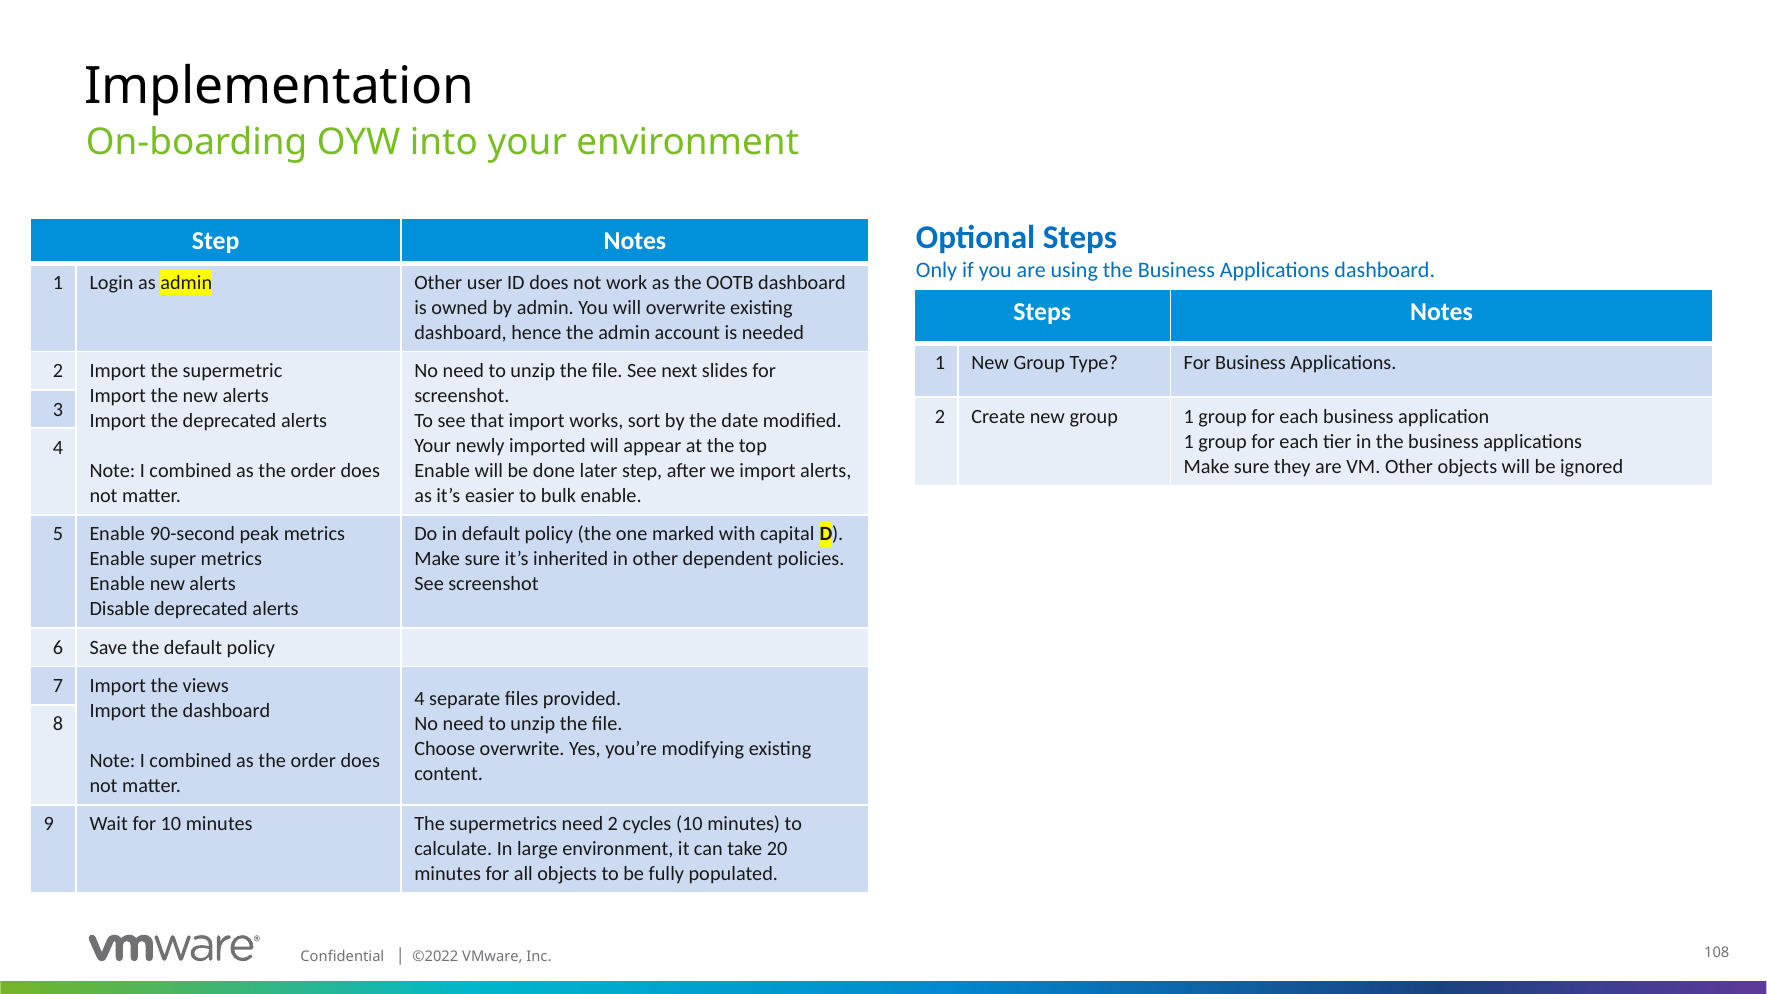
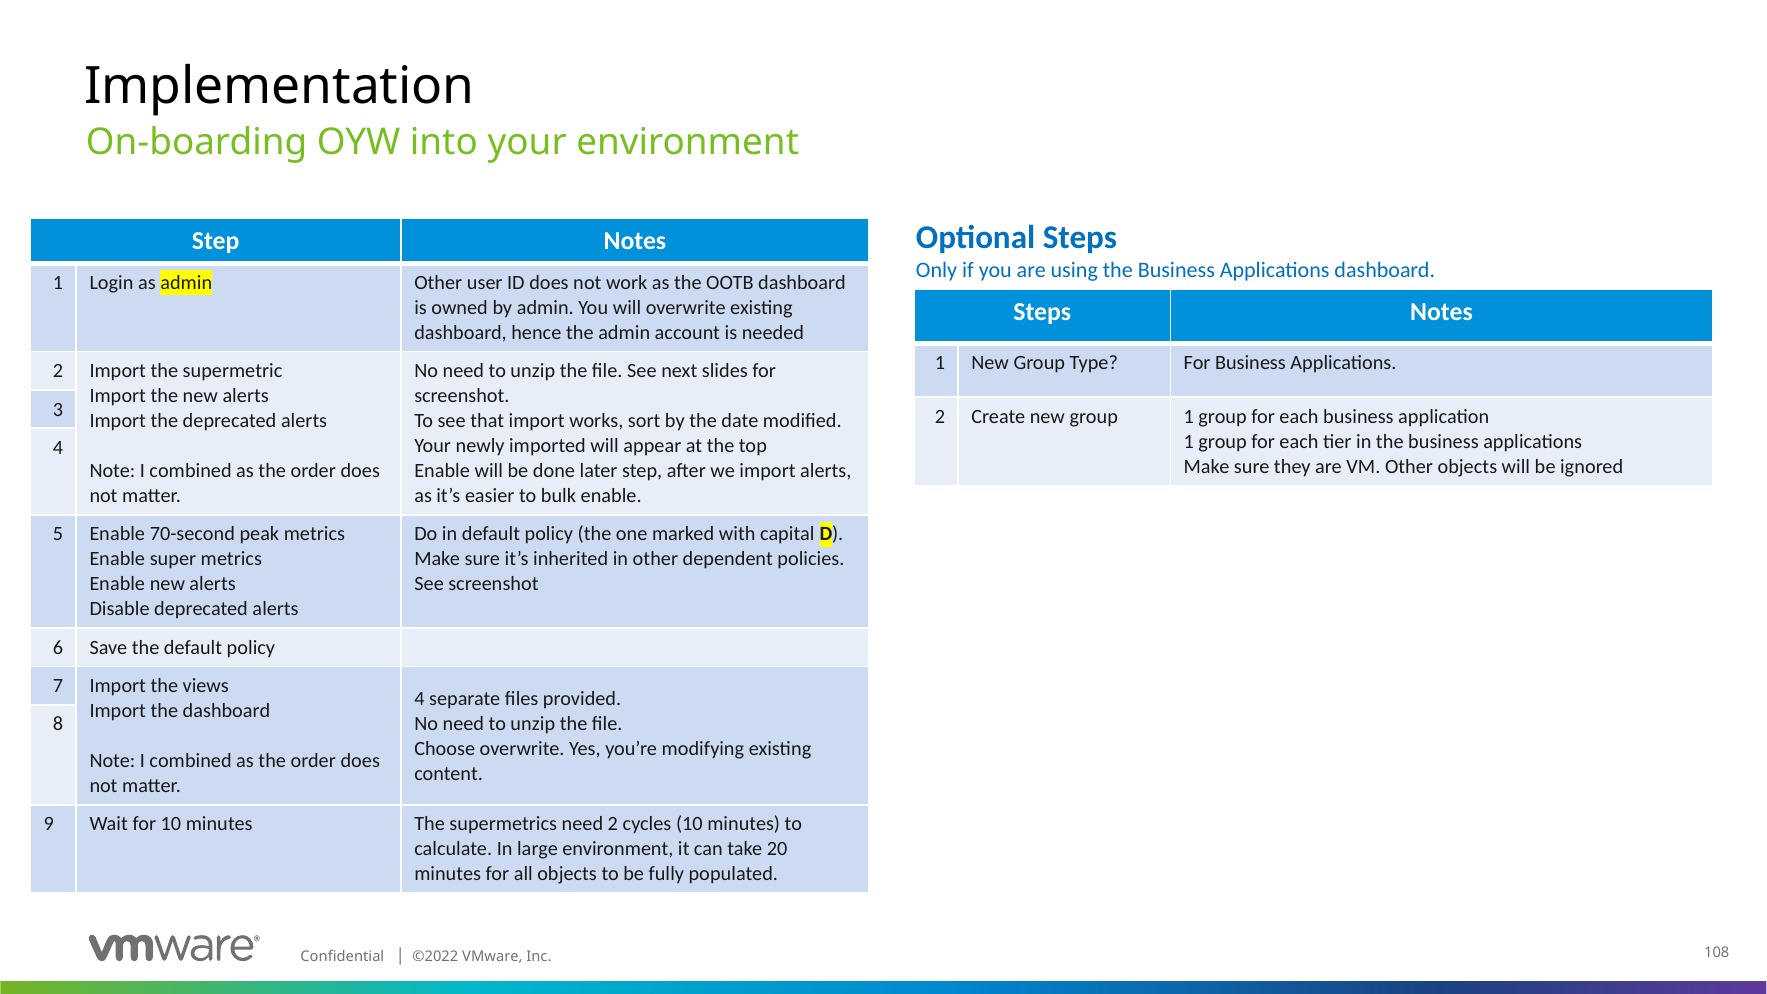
90-second: 90-second -> 70-second
